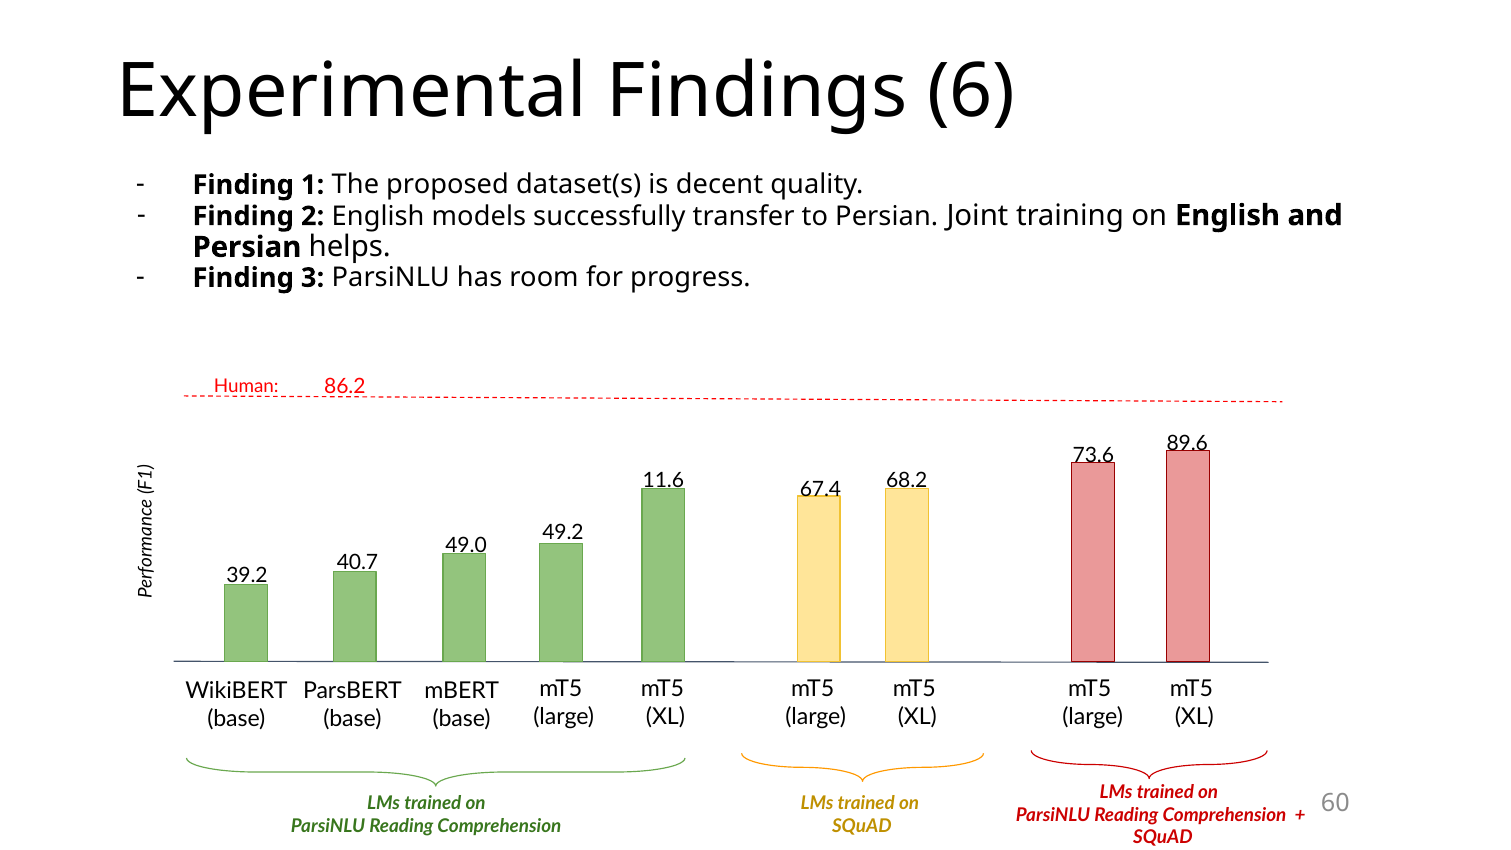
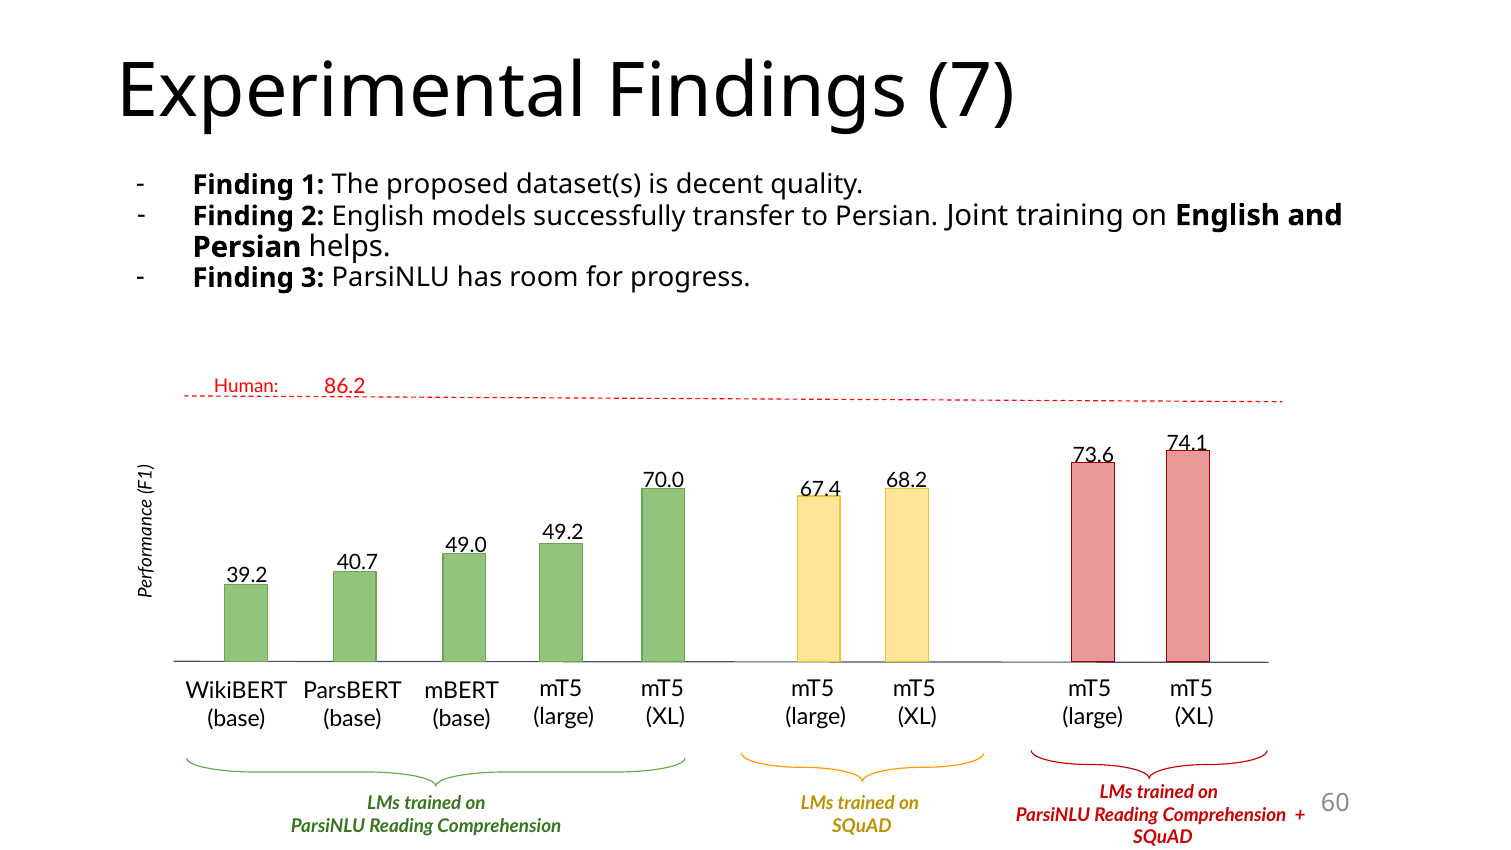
6: 6 -> 7
89.6: 89.6 -> 74.1
11.6: 11.6 -> 70.0
